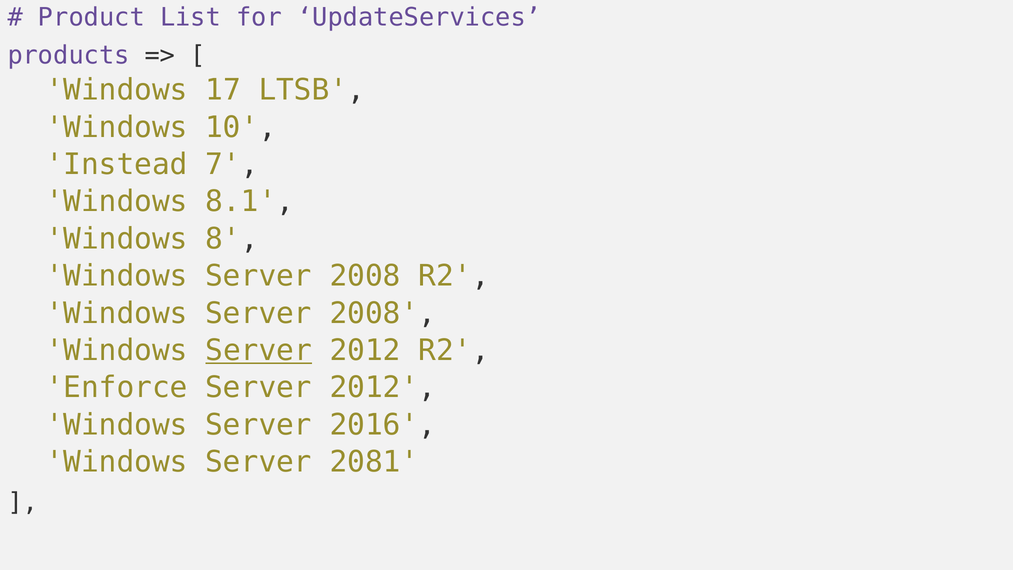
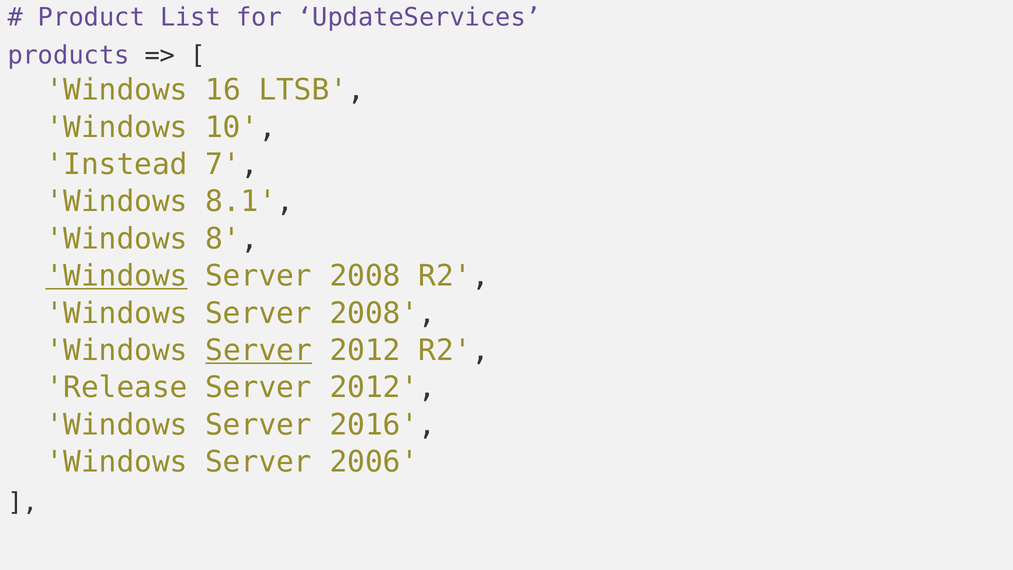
17: 17 -> 16
Windows at (117, 276) underline: none -> present
Enforce: Enforce -> Release
2081: 2081 -> 2006
